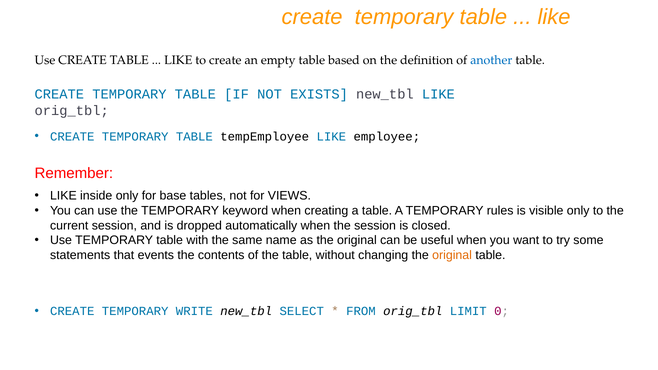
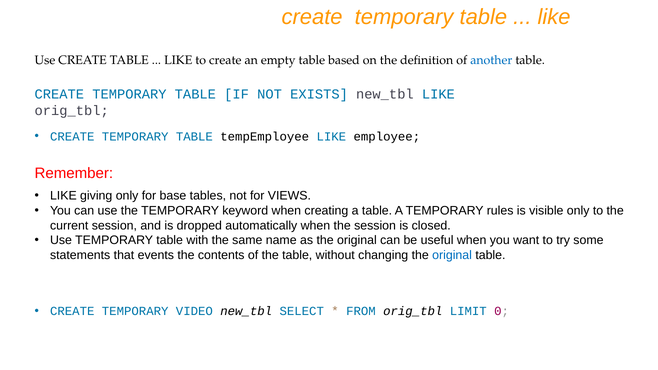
inside: inside -> giving
original at (452, 255) colour: orange -> blue
WRITE: WRITE -> VIDEO
